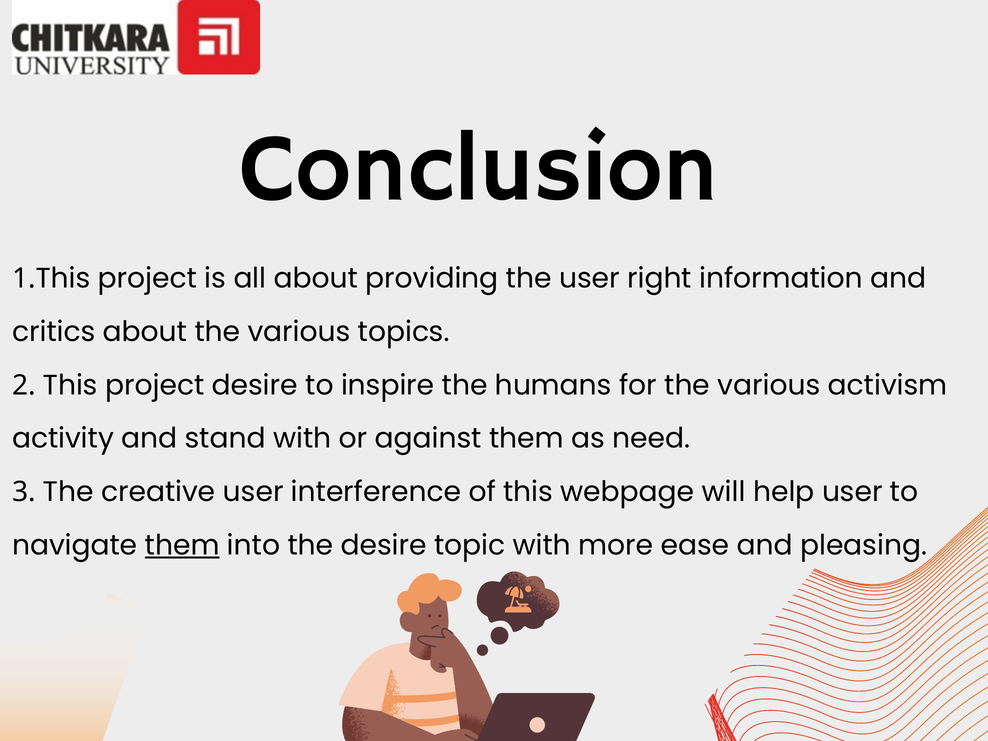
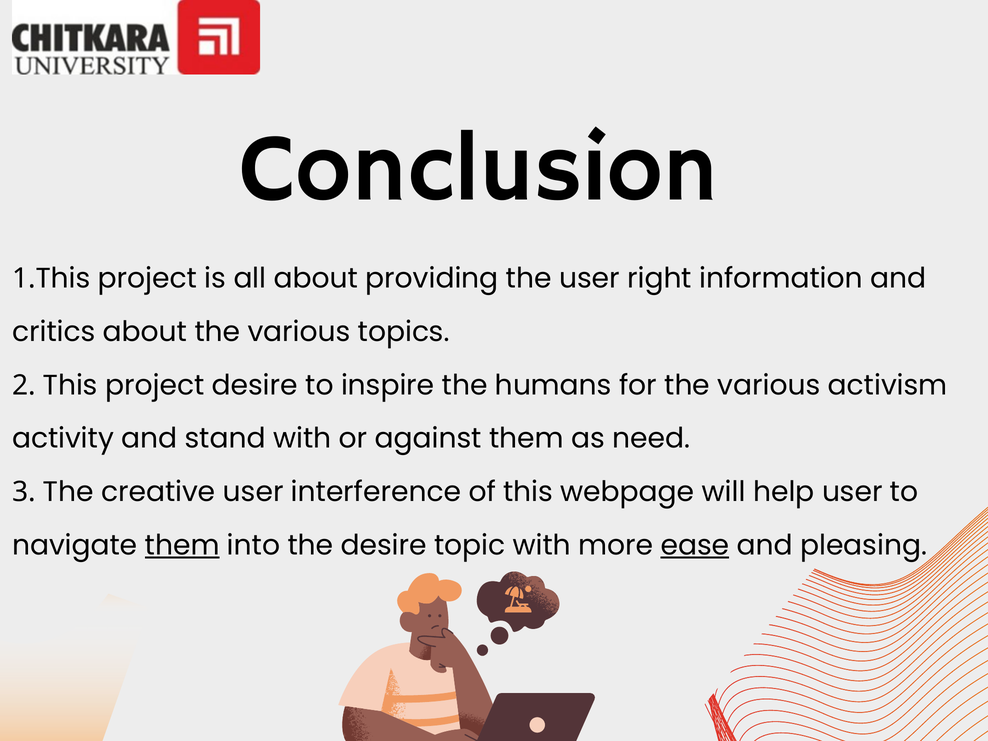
ease underline: none -> present
